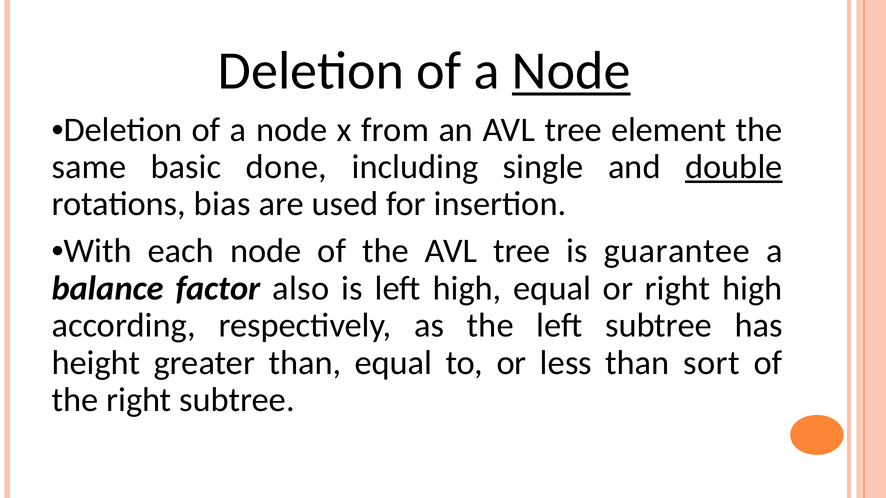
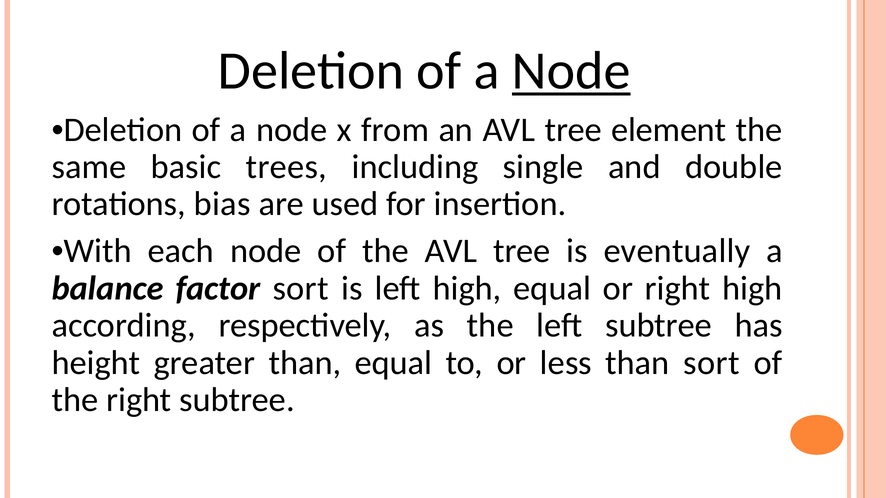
done: done -> trees
double underline: present -> none
guarantee: guarantee -> eventually
factor also: also -> sort
